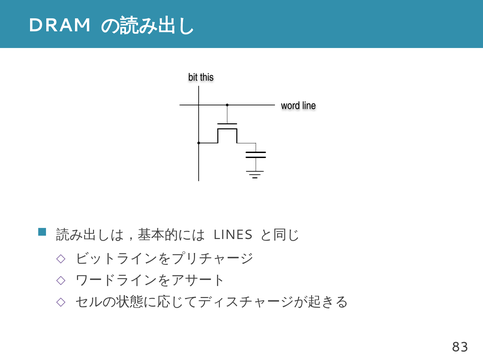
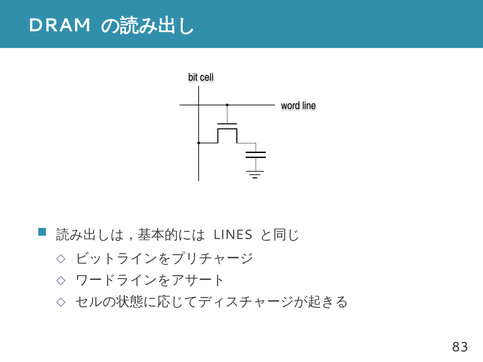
this: this -> cell
